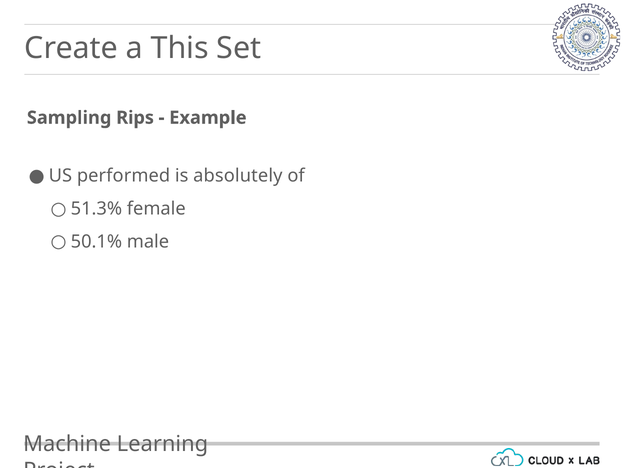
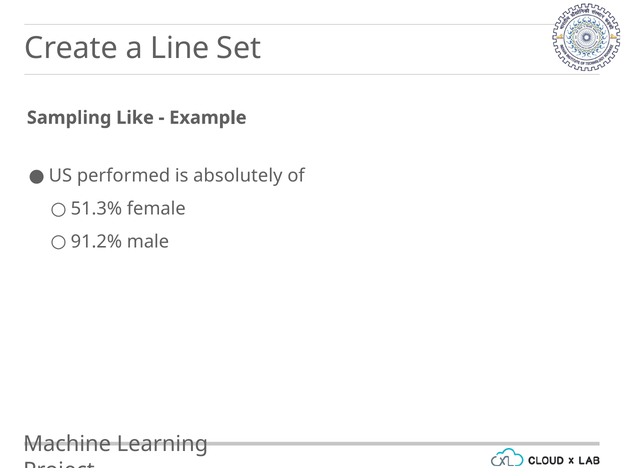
This: This -> Line
Rips: Rips -> Like
50.1%: 50.1% -> 91.2%
